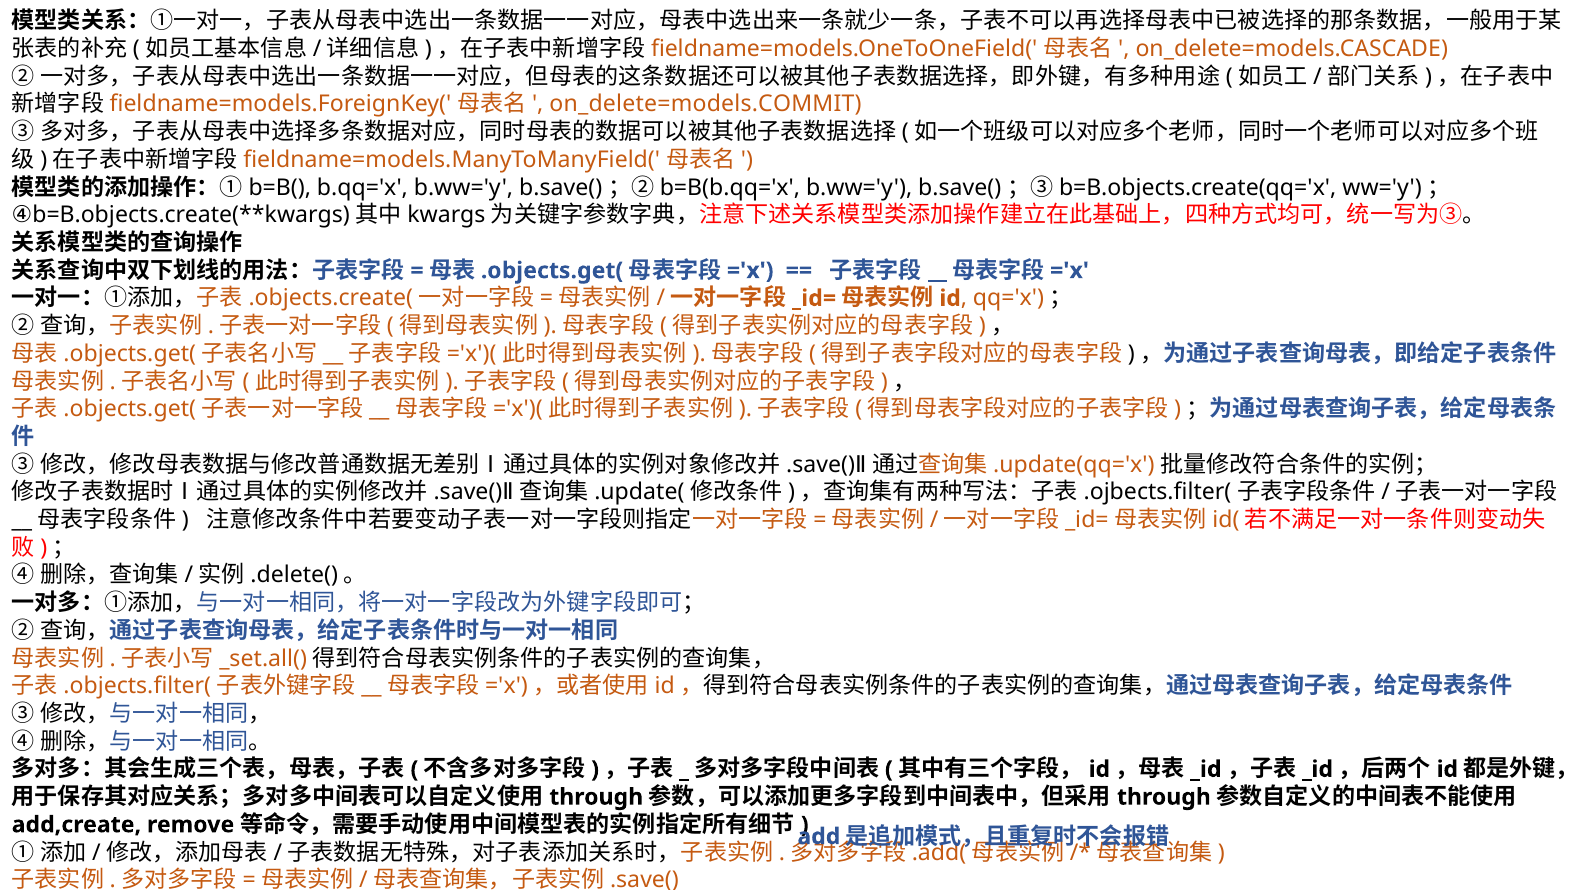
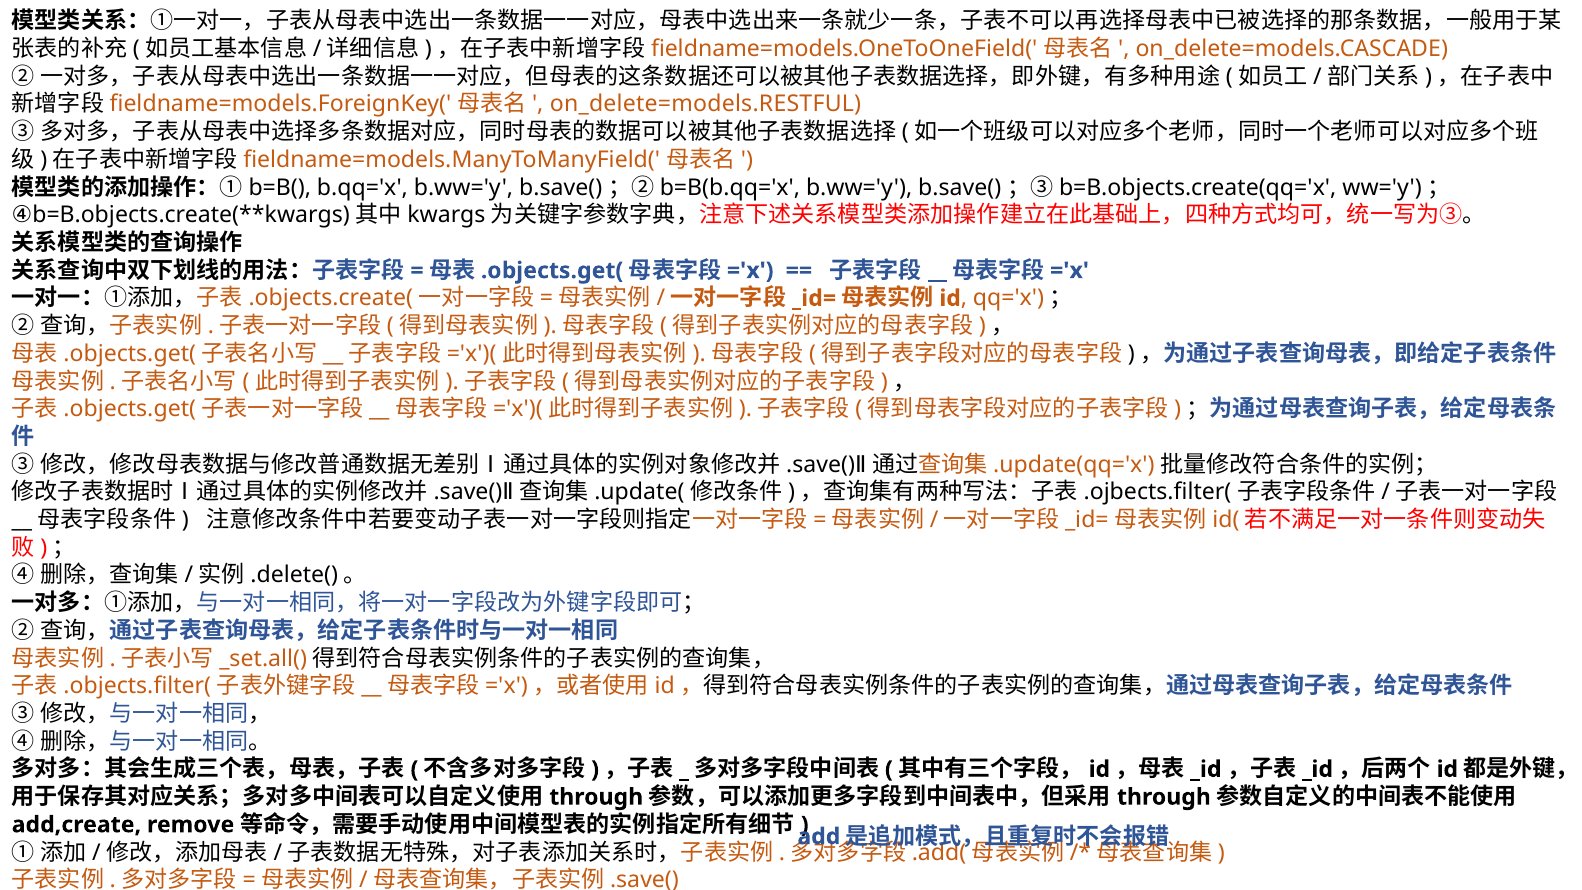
on_delete=models.COMMIT: on_delete=models.COMMIT -> on_delete=models.RESTFUL
